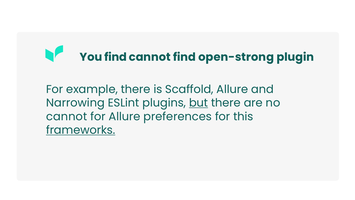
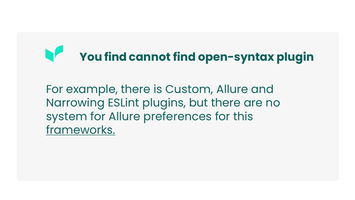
open-strong: open-strong -> open-syntax
Scaffold: Scaffold -> Custom
but underline: present -> none
cannot at (67, 116): cannot -> system
